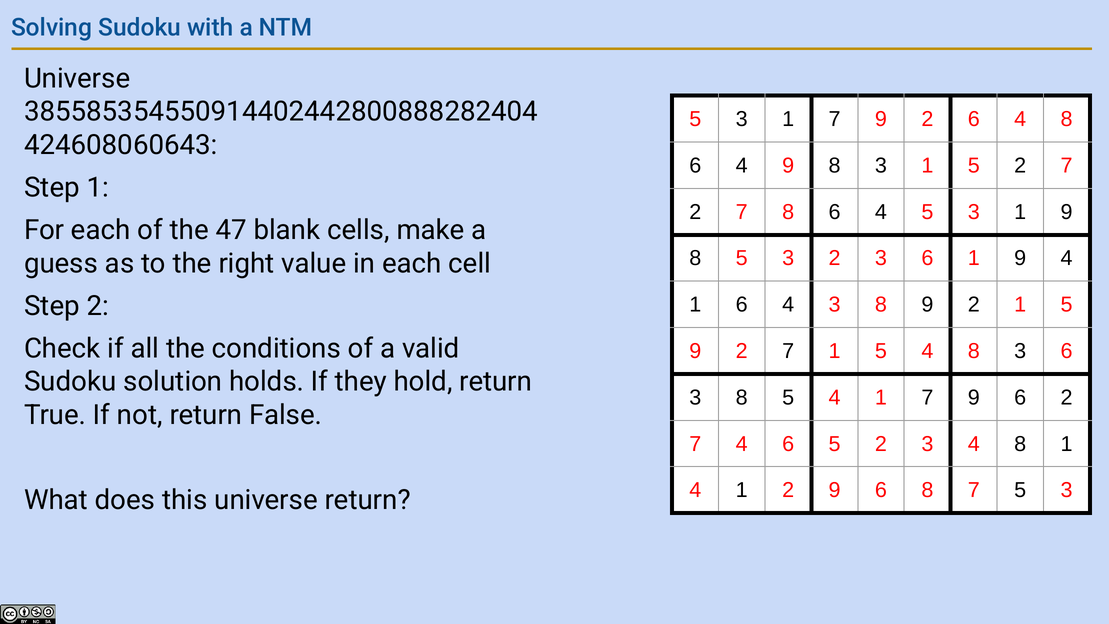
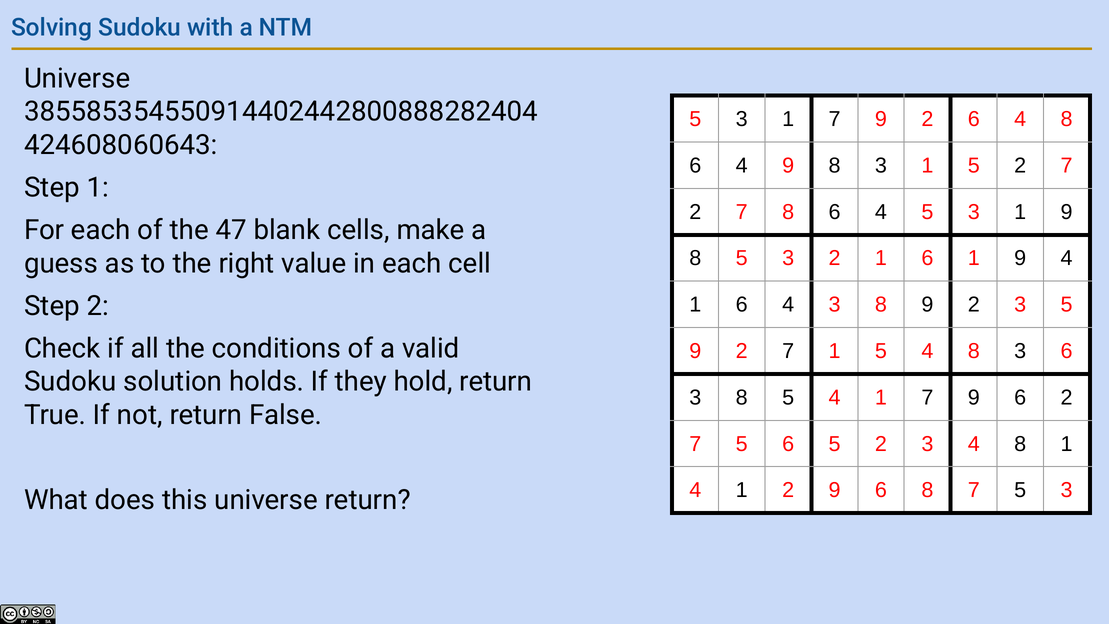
3 2 3: 3 -> 1
9 2 1: 1 -> 3
4 at (742, 444): 4 -> 5
